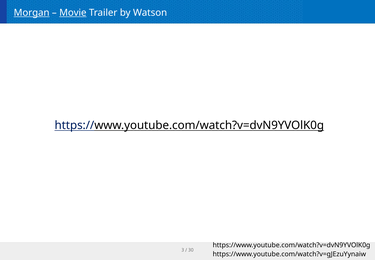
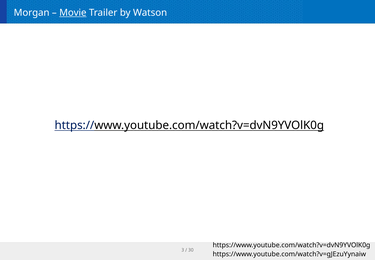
Morgan underline: present -> none
